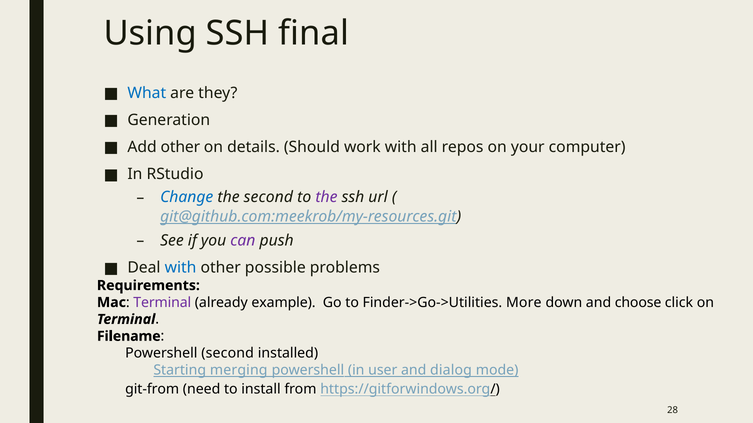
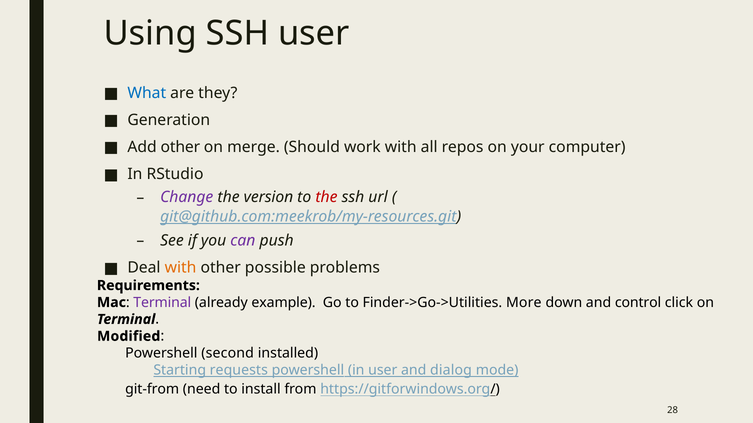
SSH final: final -> user
details: details -> merge
Change colour: blue -> purple
the second: second -> version
the at (326, 198) colour: purple -> red
with at (181, 268) colour: blue -> orange
choose: choose -> control
Filename: Filename -> Modified
merging: merging -> requests
